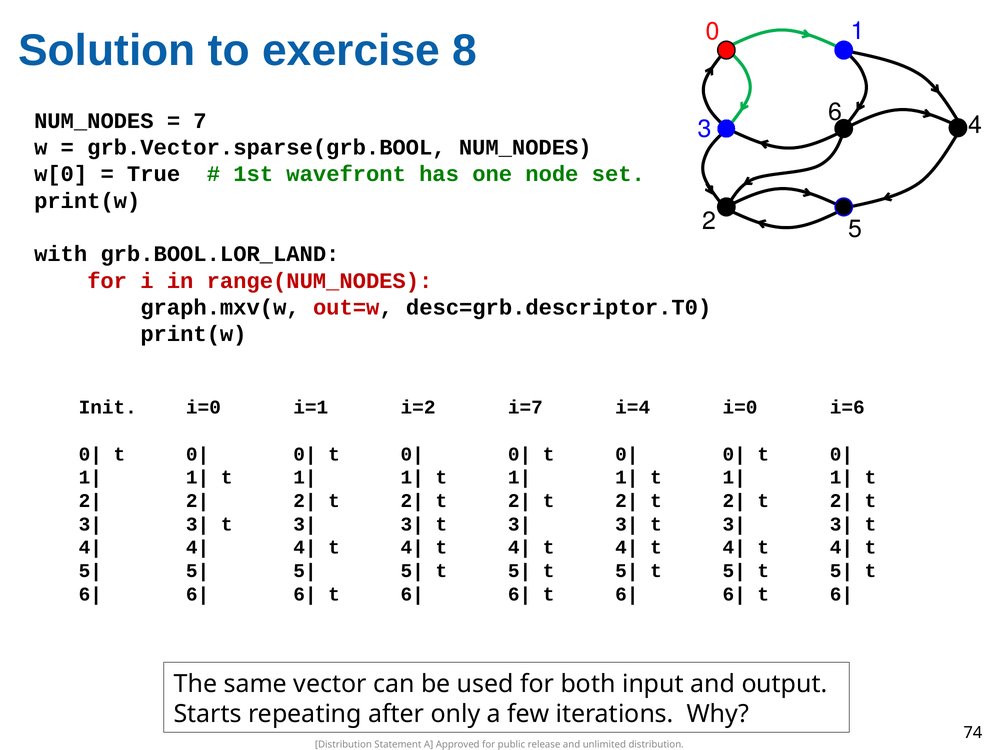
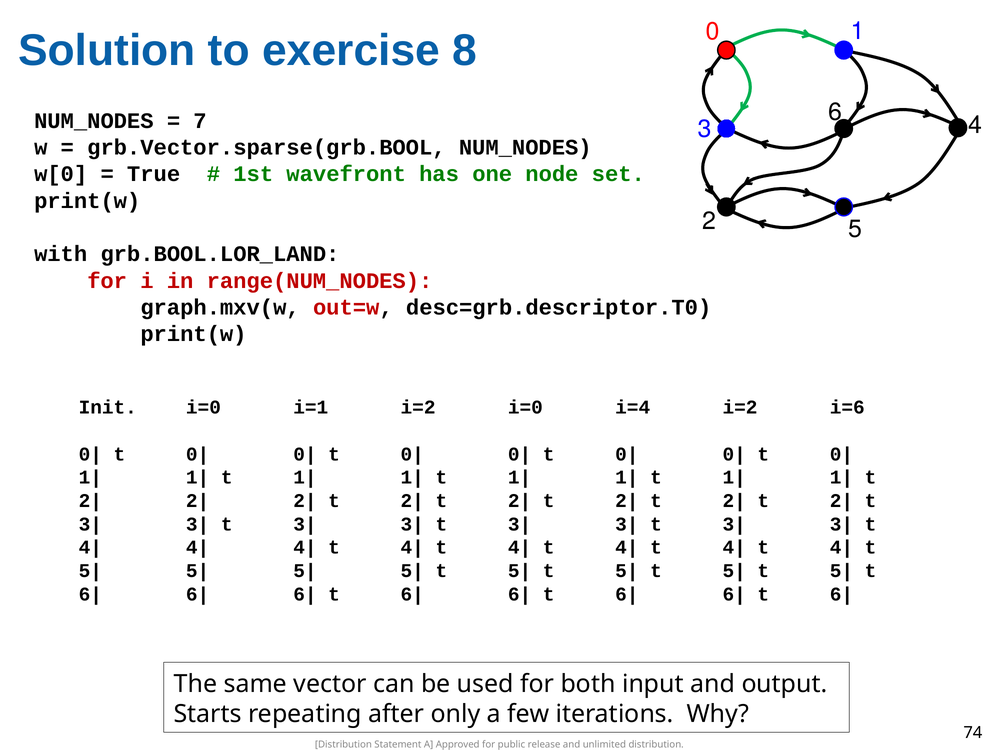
i=7 at (525, 407): i=7 -> i=0
i=0 at (740, 407): i=0 -> i=2
